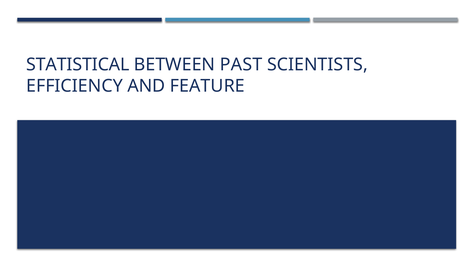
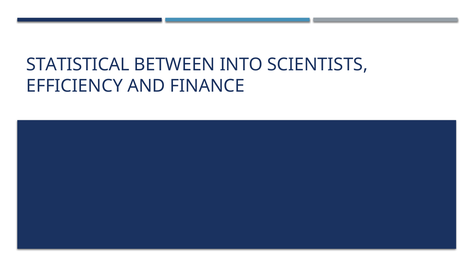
PAST: PAST -> INTO
FEATURE: FEATURE -> FINANCE
